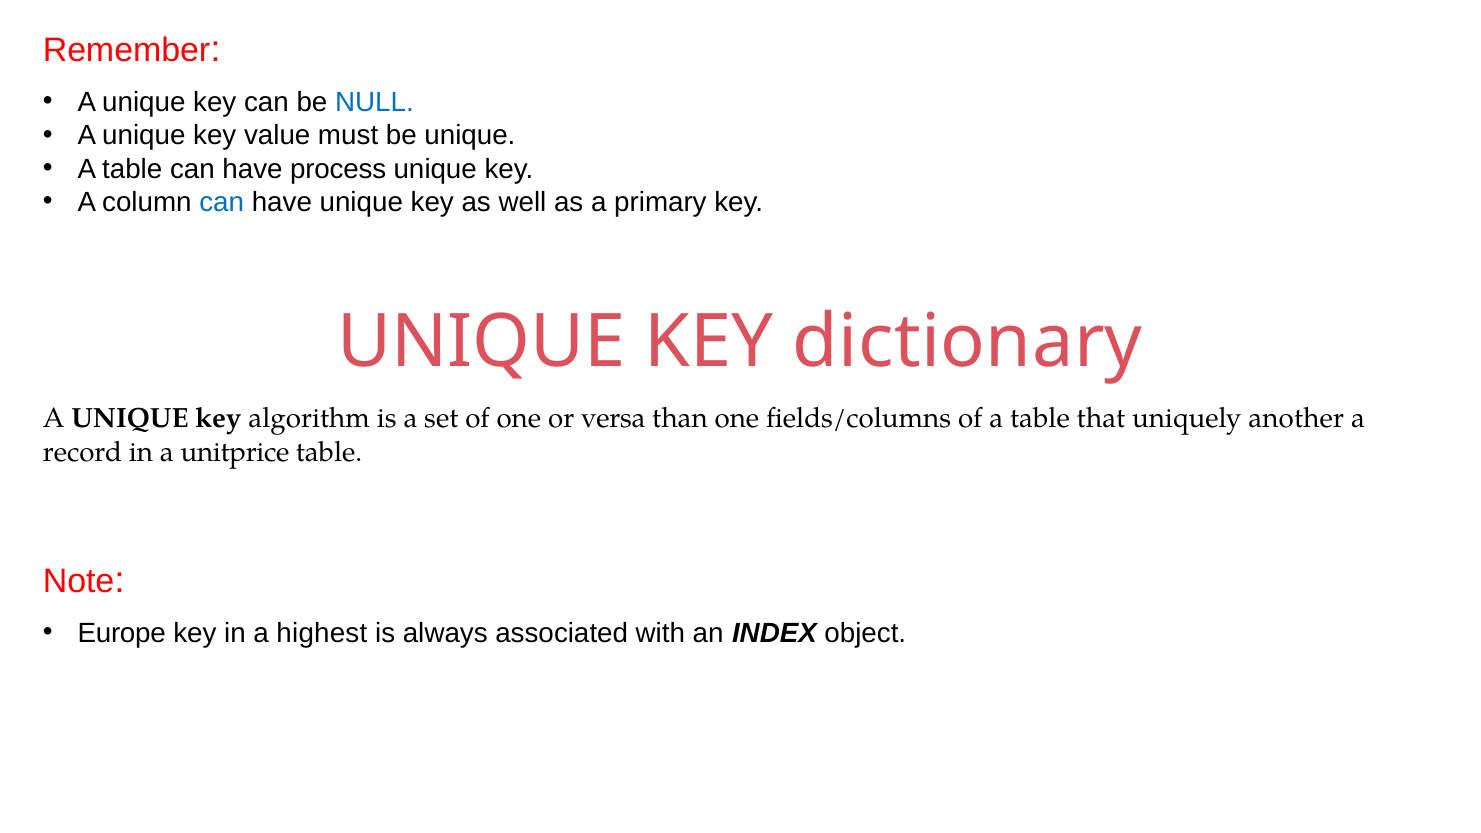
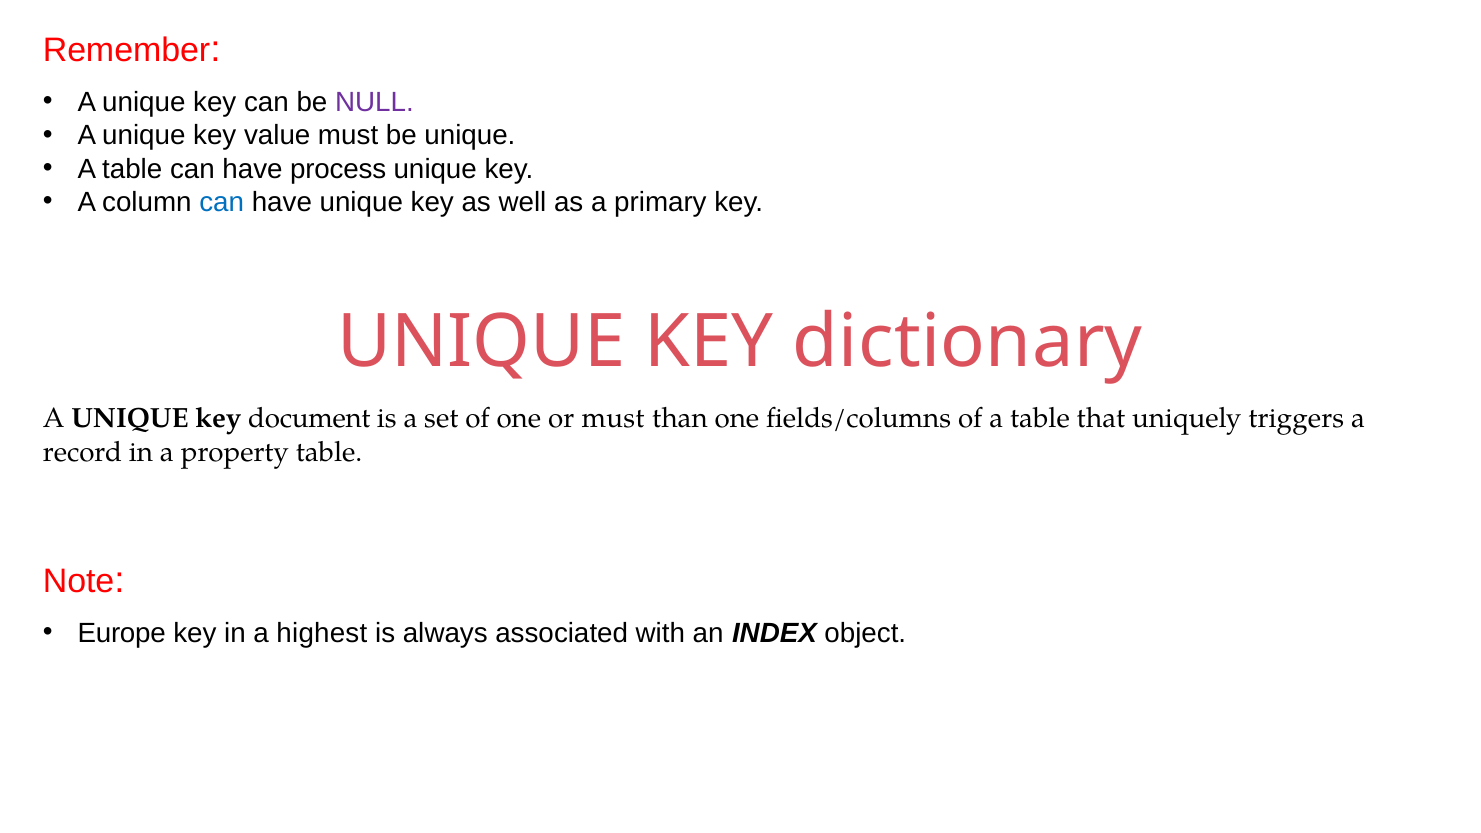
NULL colour: blue -> purple
algorithm: algorithm -> document
or versa: versa -> must
another: another -> triggers
unitprice: unitprice -> property
